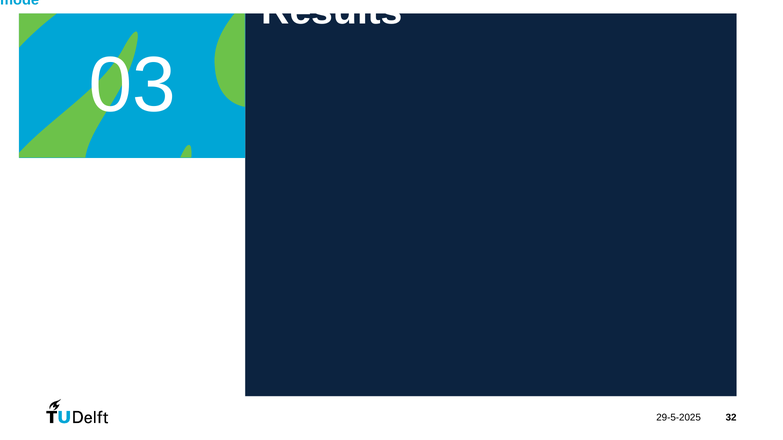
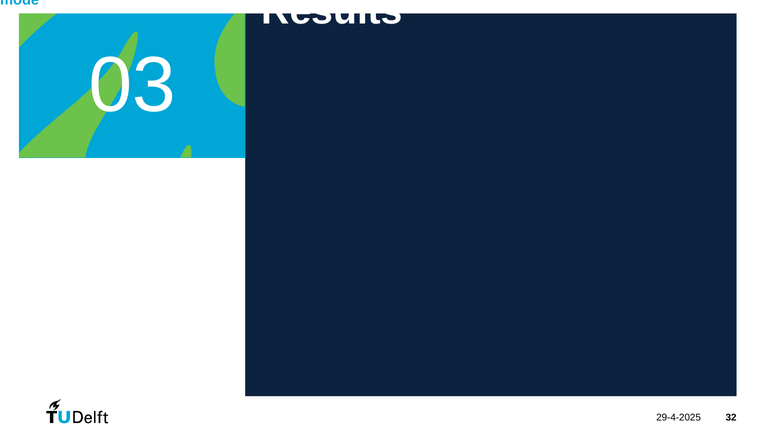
29-5-2025: 29-5-2025 -> 29-4-2025
